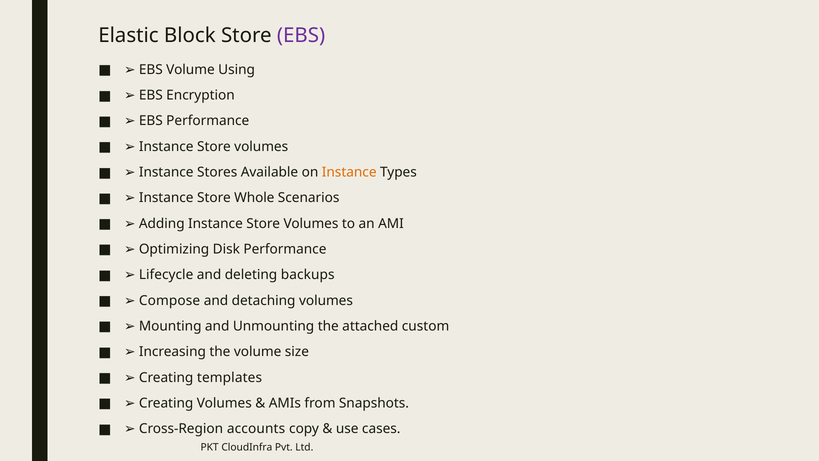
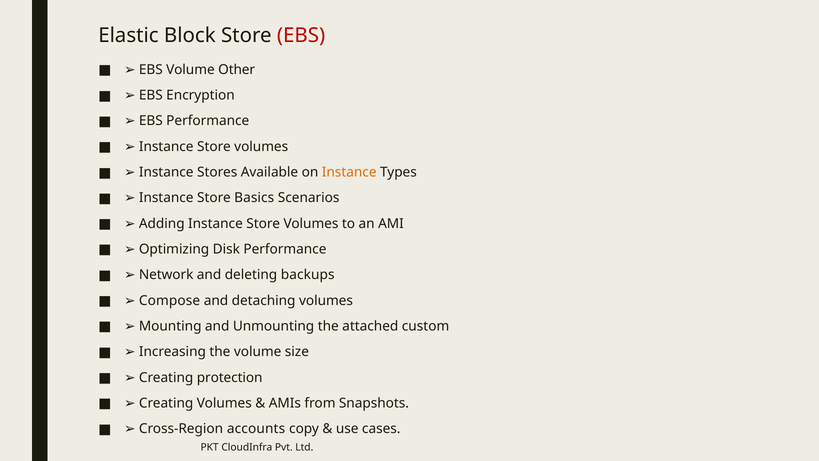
EBS at (301, 36) colour: purple -> red
Using: Using -> Other
Whole: Whole -> Basics
Lifecycle: Lifecycle -> Network
templates: templates -> protection
